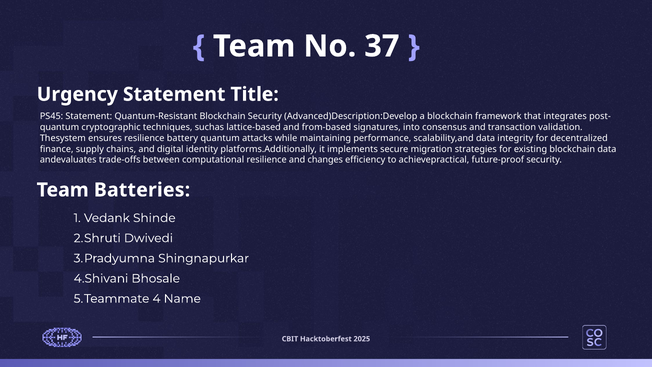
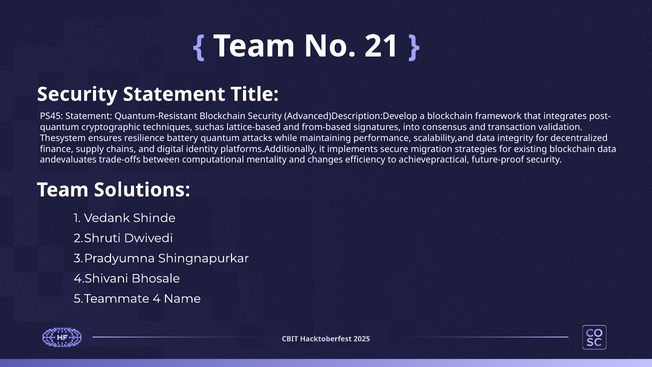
37: 37 -> 21
Urgency at (77, 94): Urgency -> Security
computational resilience: resilience -> mentality
Batteries: Batteries -> Solutions
